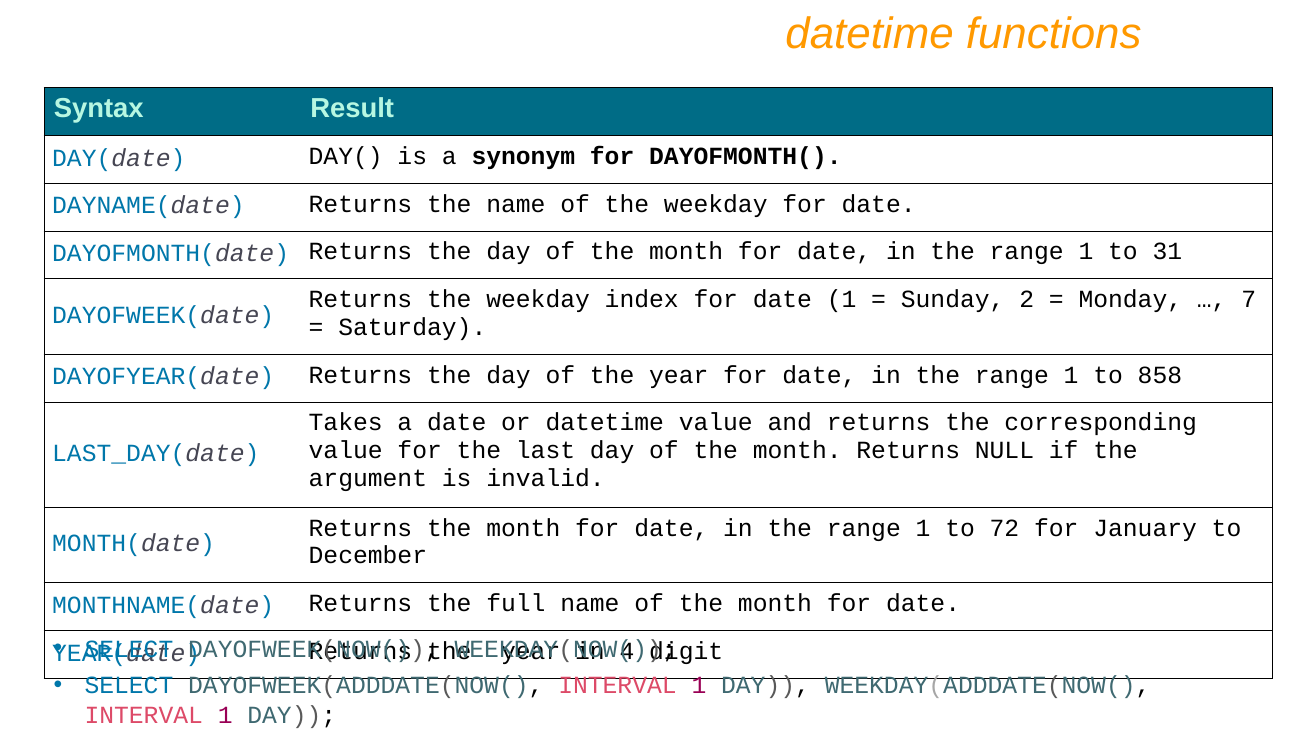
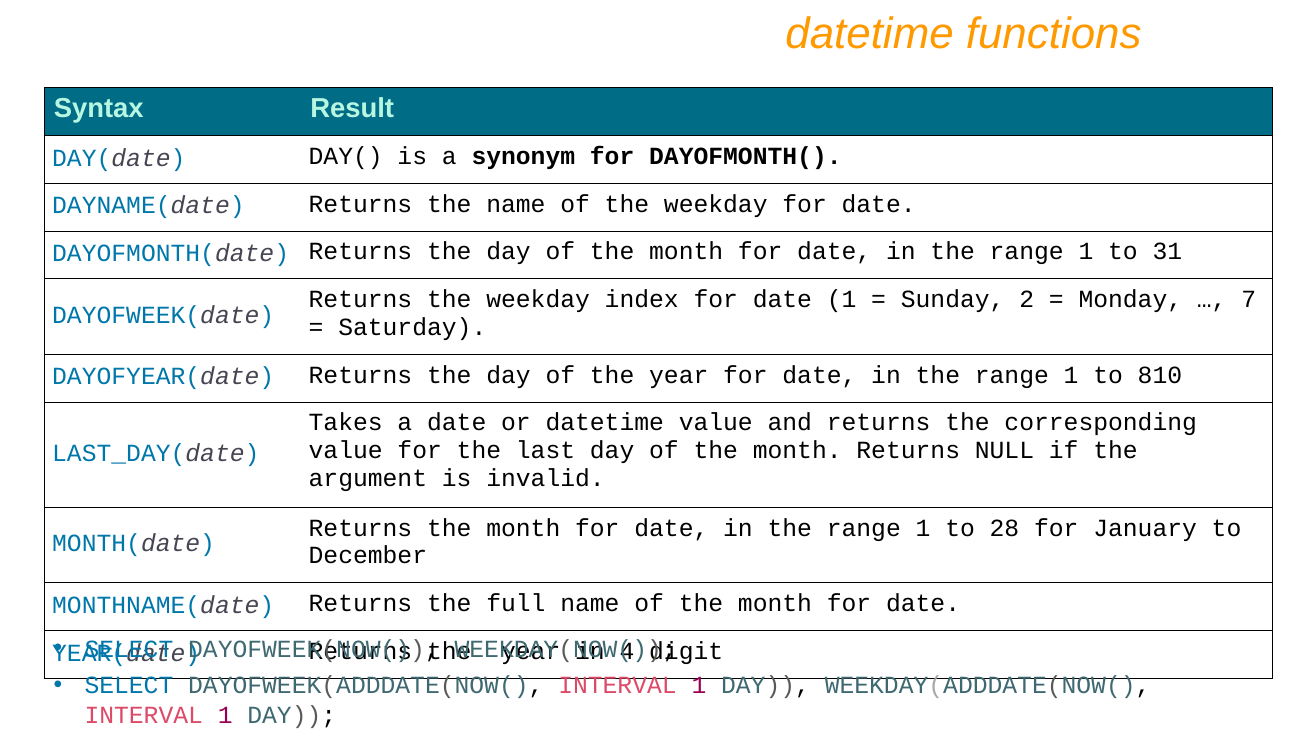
858: 858 -> 810
72: 72 -> 28
